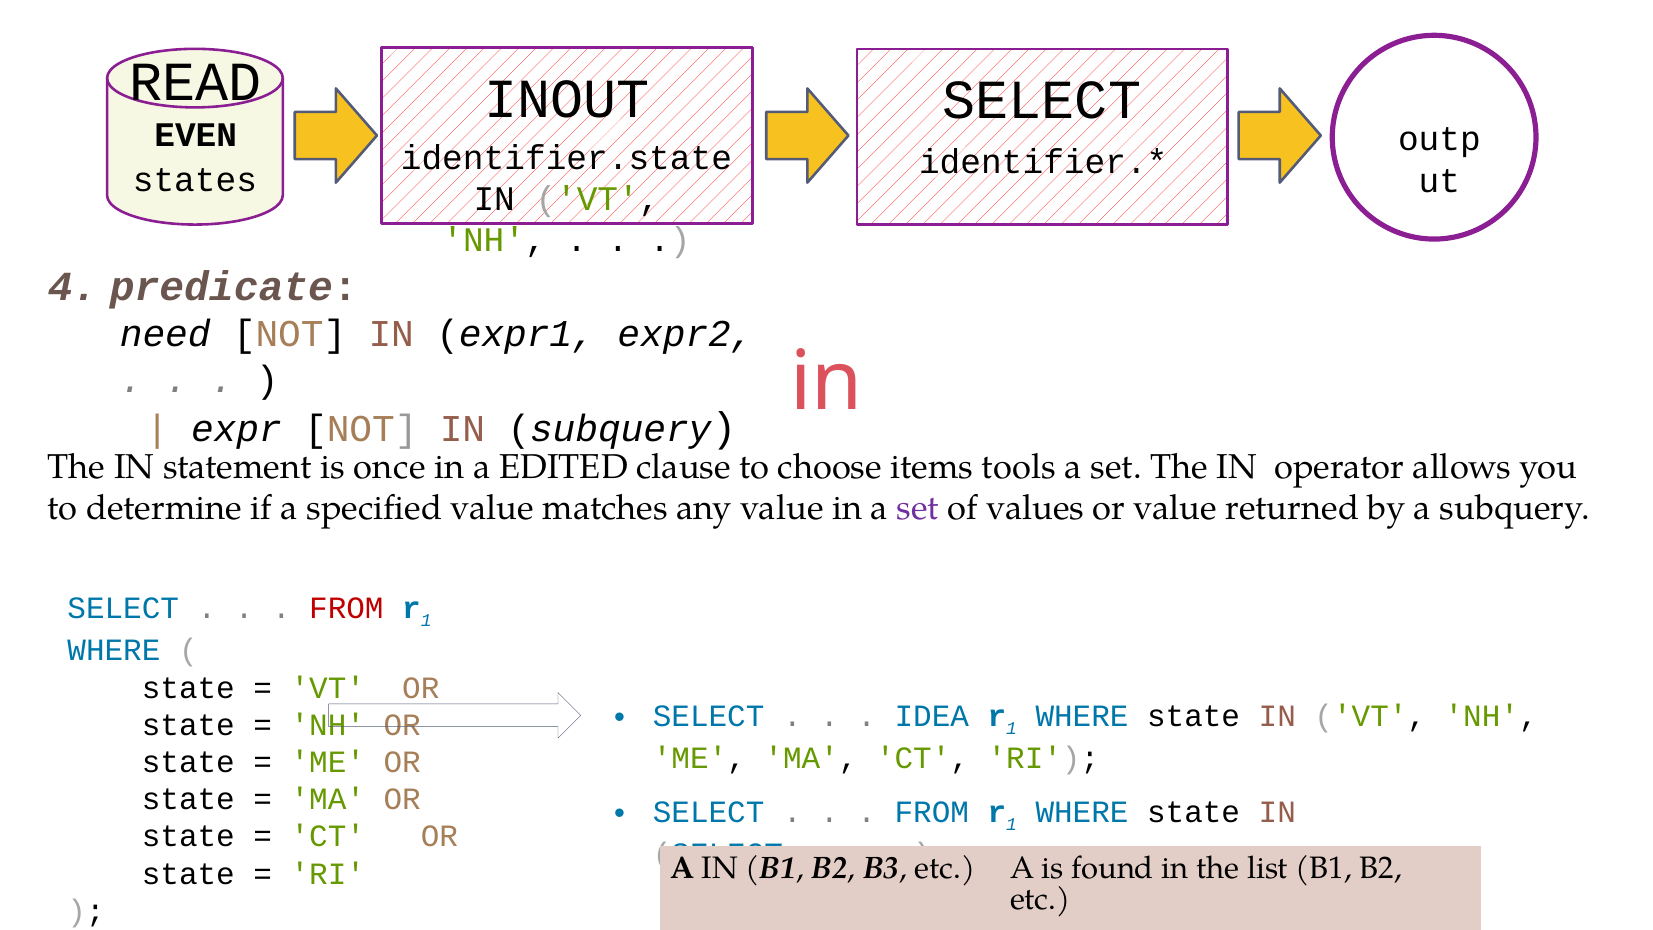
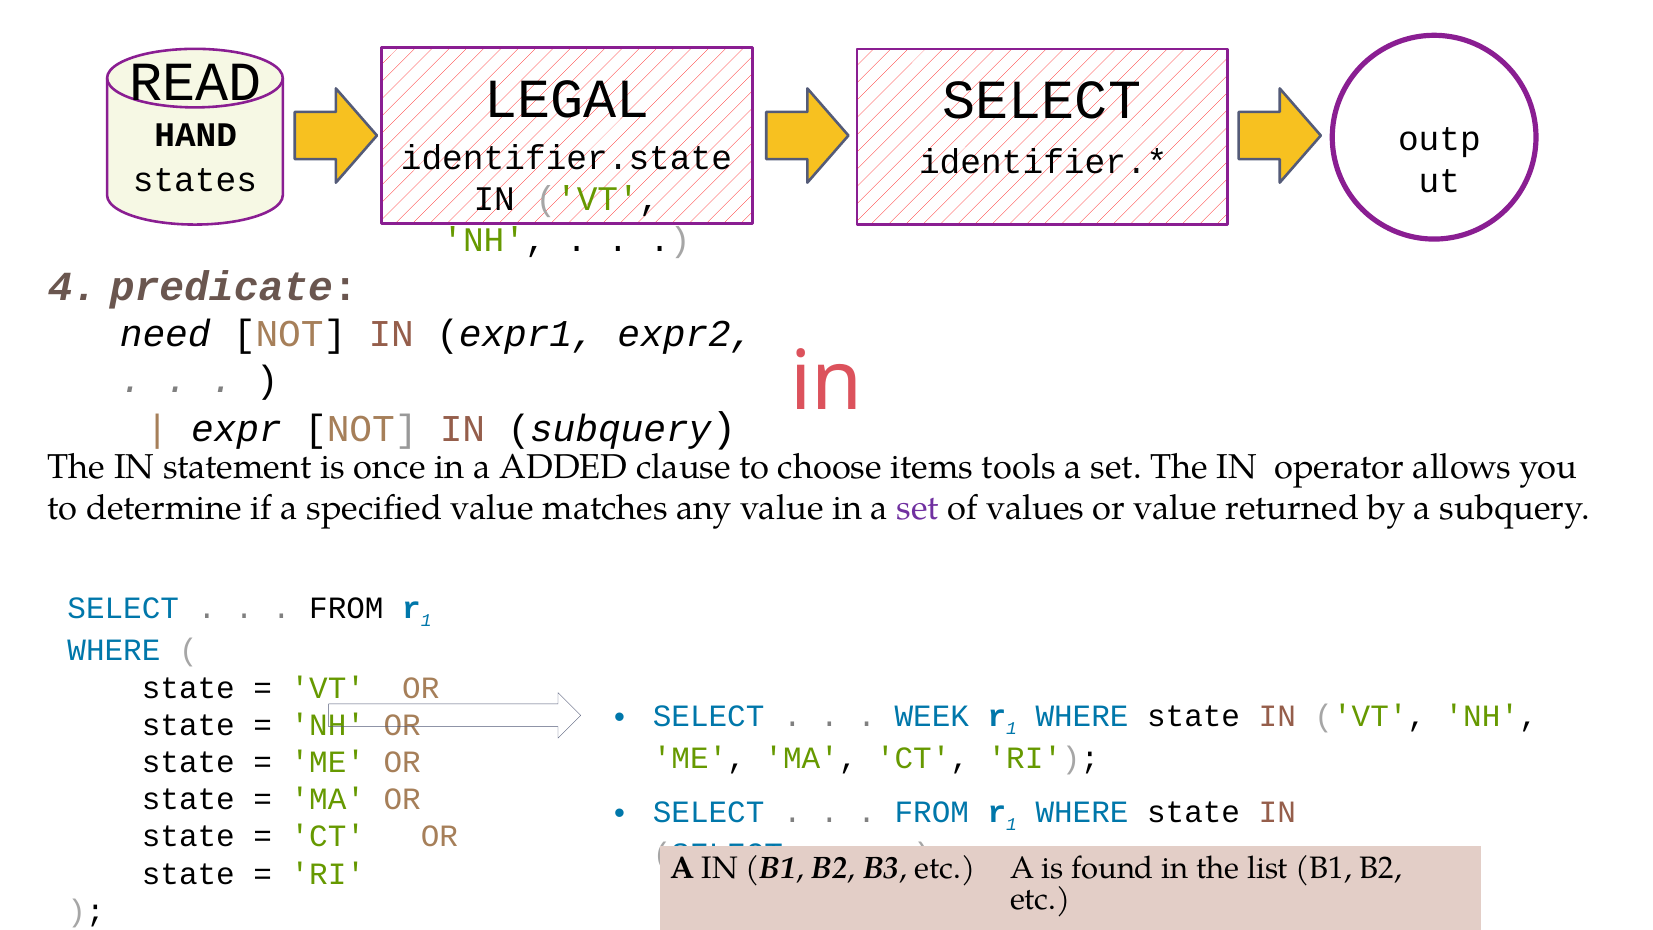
INOUT: INOUT -> LEGAL
EVEN: EVEN -> HAND
EDITED: EDITED -> ADDED
FROM at (346, 608) colour: red -> black
IDEA: IDEA -> WEEK
